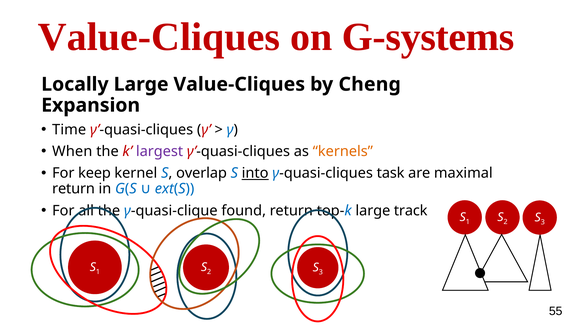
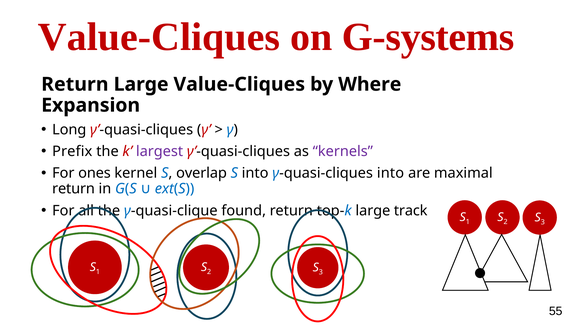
Locally at (75, 84): Locally -> Return
Cheng: Cheng -> Where
Time: Time -> Long
When: When -> Prefix
kernels colour: orange -> purple
keep: keep -> ones
into at (255, 173) underline: present -> none
γ-quasi-cliques task: task -> into
